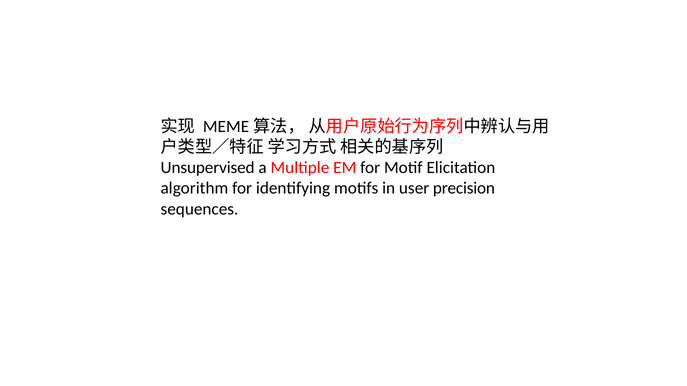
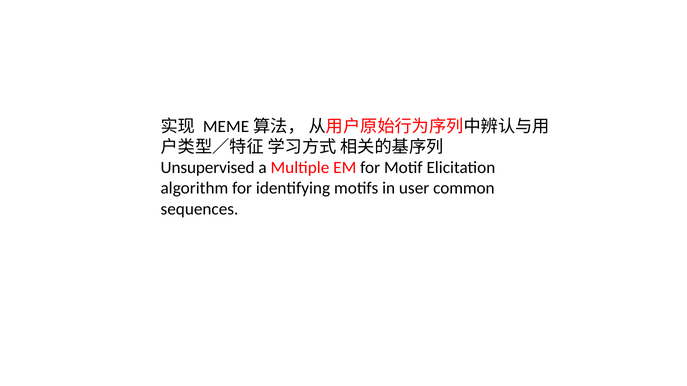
precision: precision -> common
